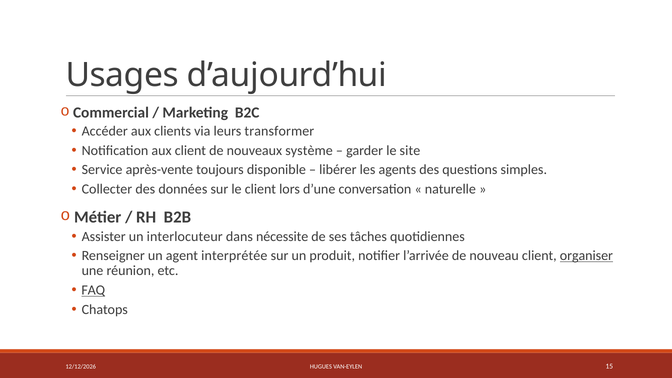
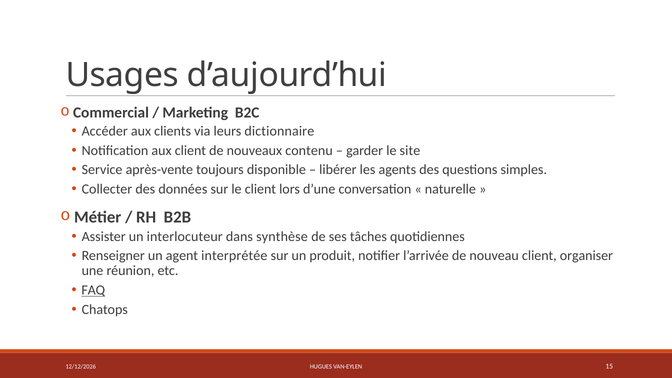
transformer: transformer -> dictionnaire
système: système -> contenu
nécessite: nécessite -> synthèse
organiser underline: present -> none
